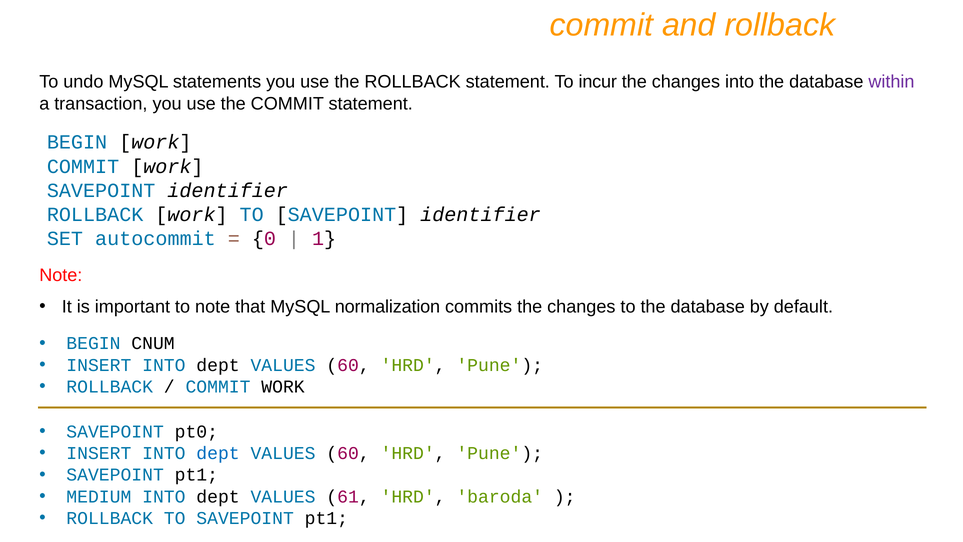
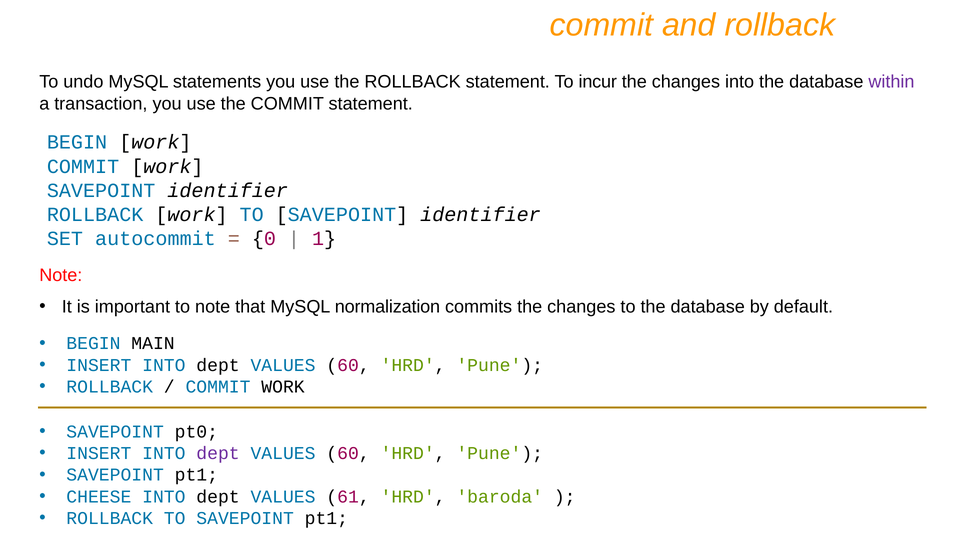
CNUM: CNUM -> MAIN
dept at (218, 453) colour: blue -> purple
MEDIUM: MEDIUM -> CHEESE
